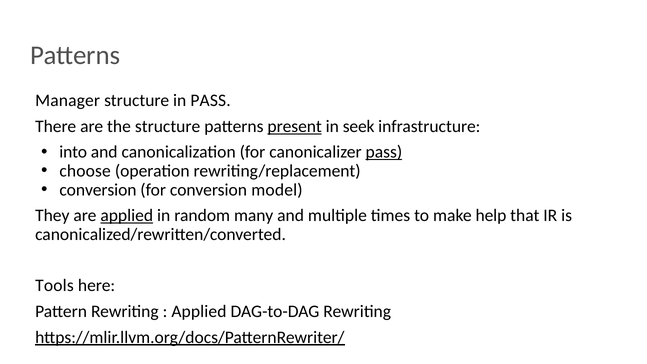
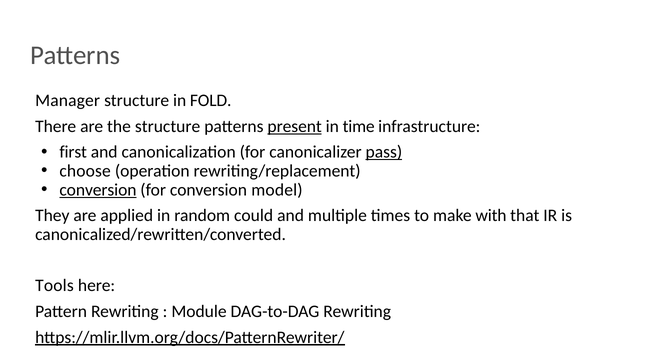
in PASS: PASS -> FOLD
seek: seek -> time
into: into -> first
conversion at (98, 190) underline: none -> present
applied at (127, 215) underline: present -> none
many: many -> could
help: help -> with
Applied at (199, 311): Applied -> Module
